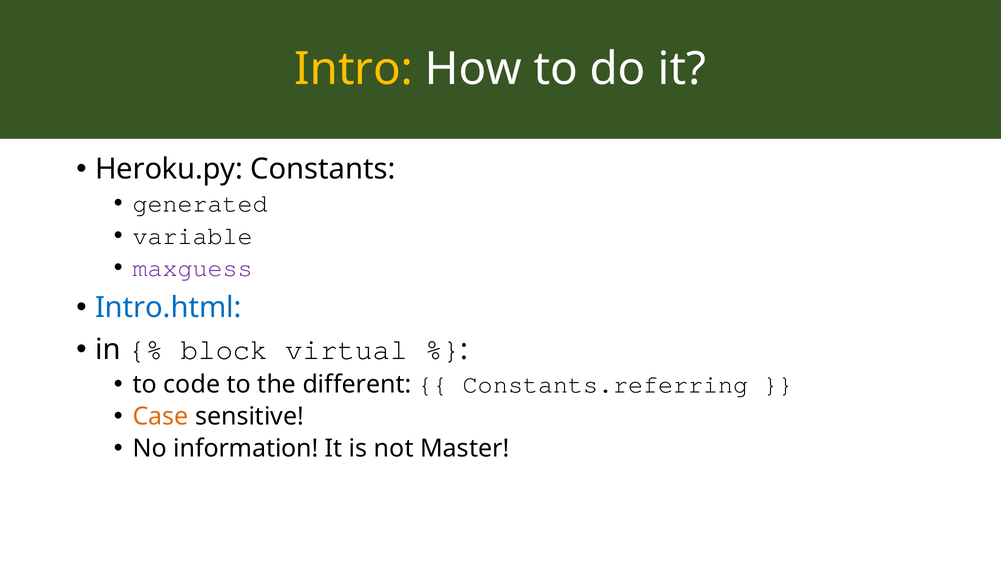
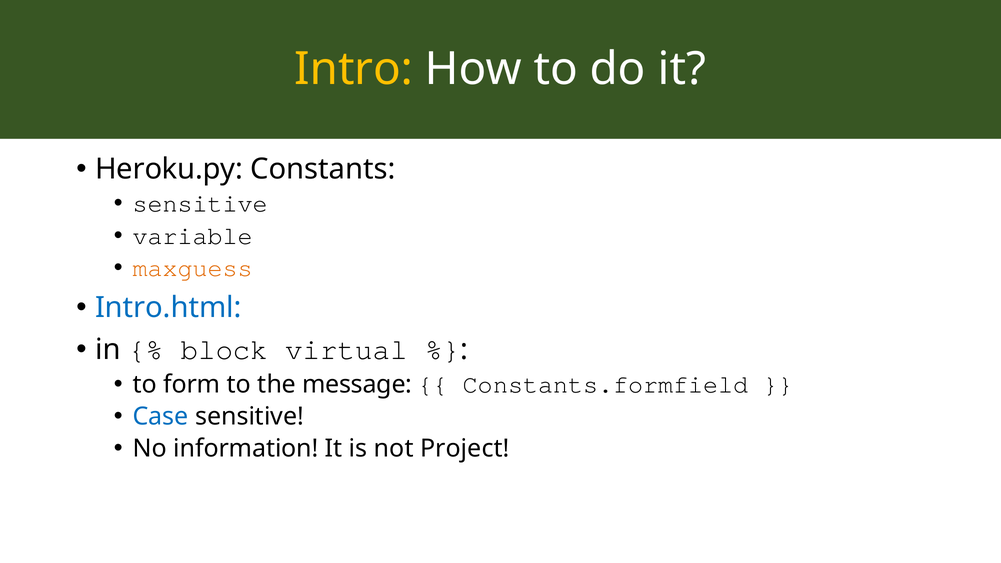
generated at (200, 204): generated -> sensitive
maxguess colour: purple -> orange
code: code -> form
different: different -> message
Constants.referring: Constants.referring -> Constants.formfield
Case colour: orange -> blue
Master: Master -> Project
